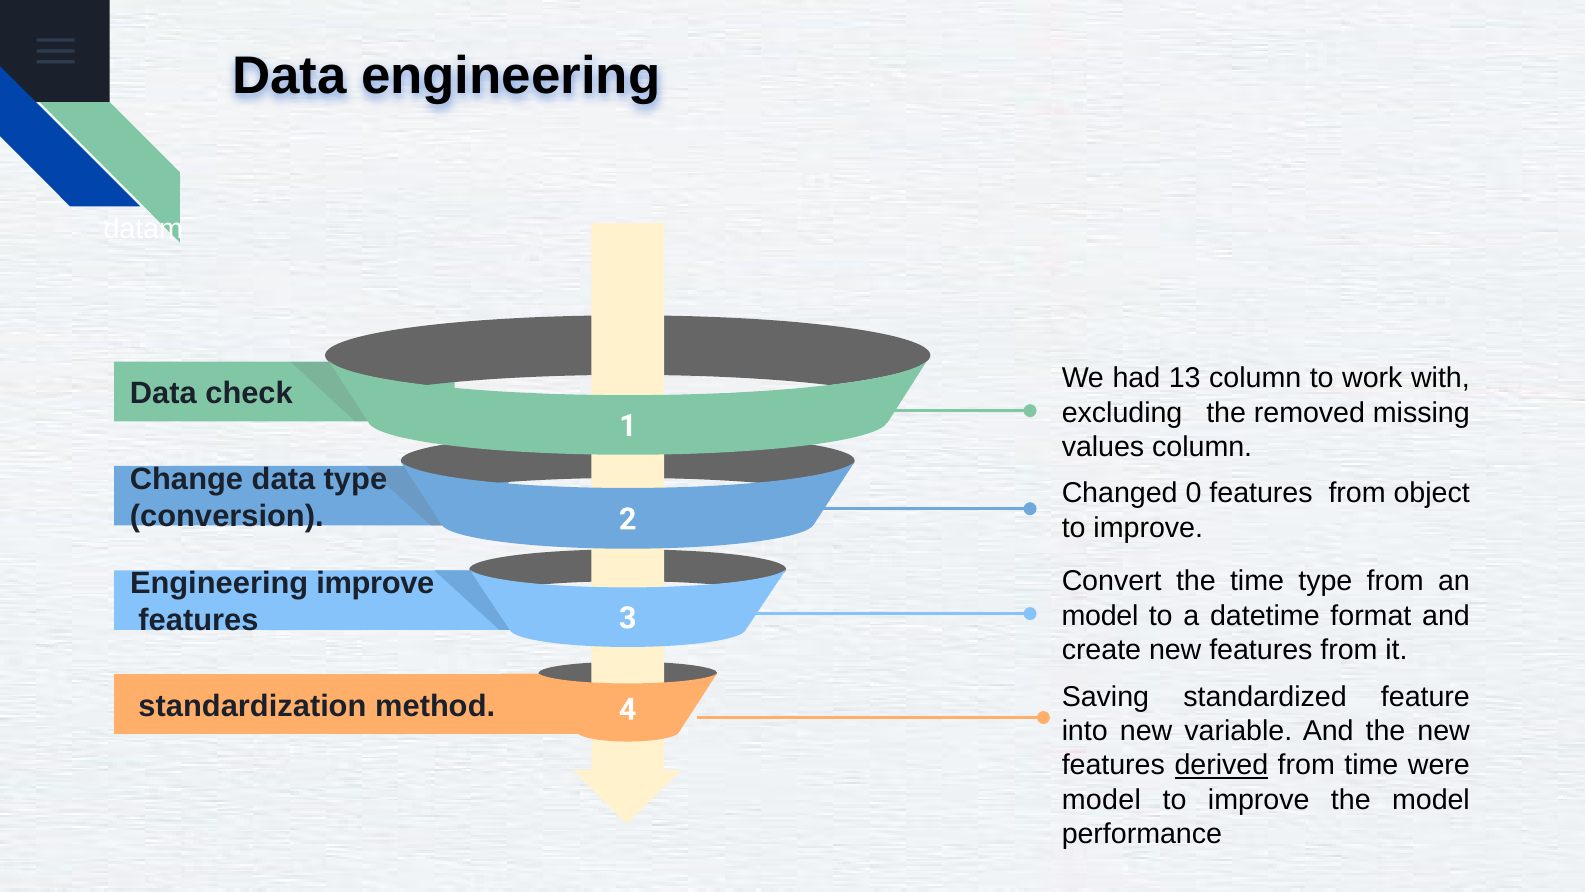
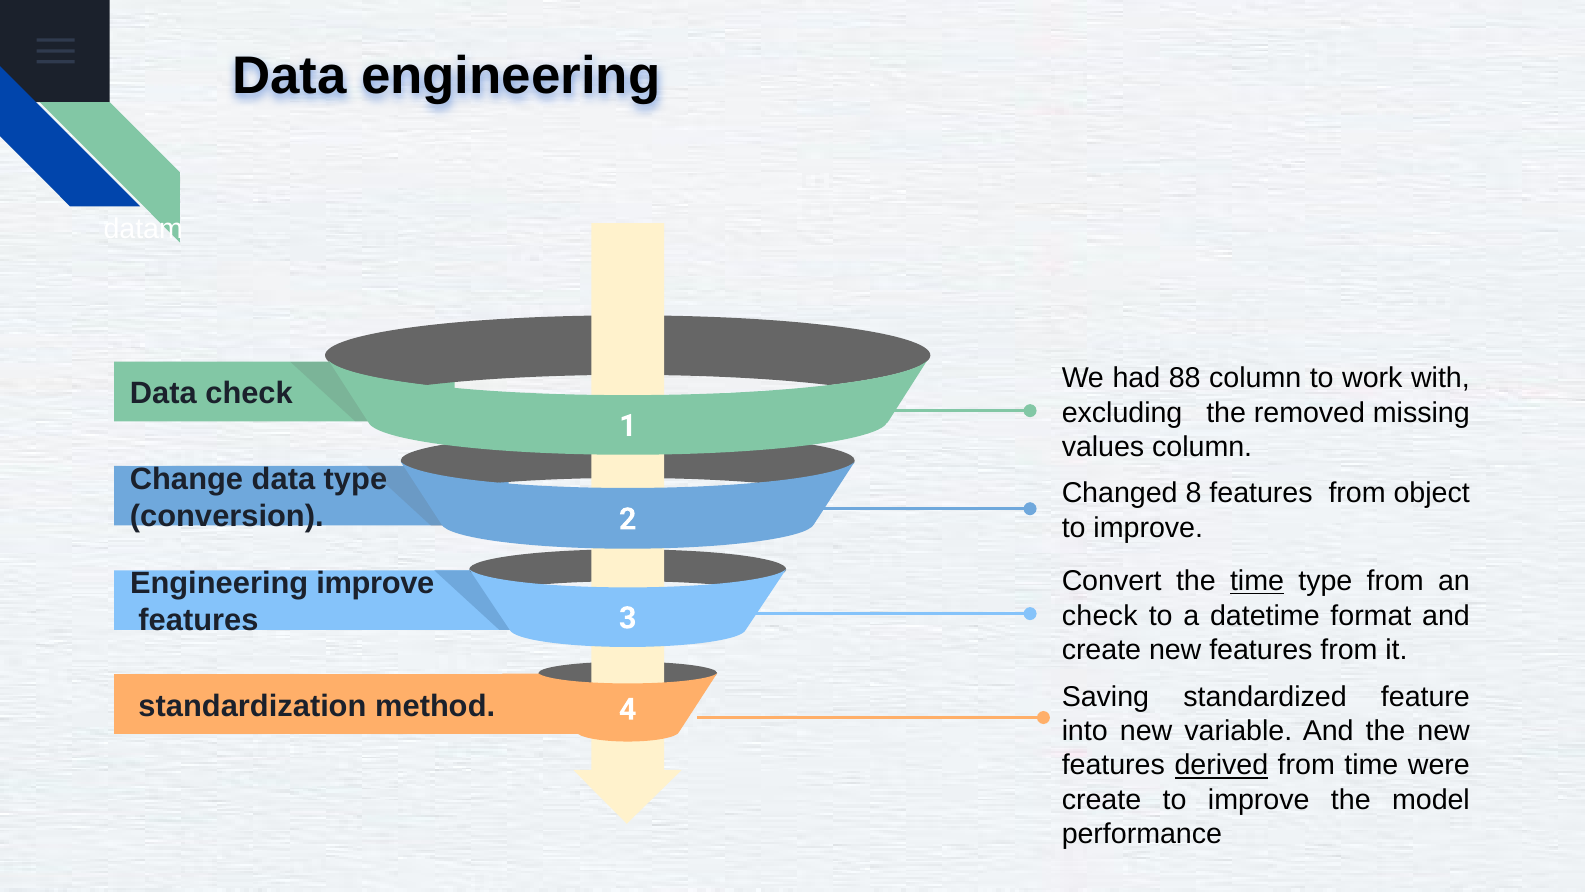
13: 13 -> 88
0: 0 -> 8
time at (1257, 581) underline: none -> present
model at (1100, 615): model -> check
model at (1101, 799): model -> create
